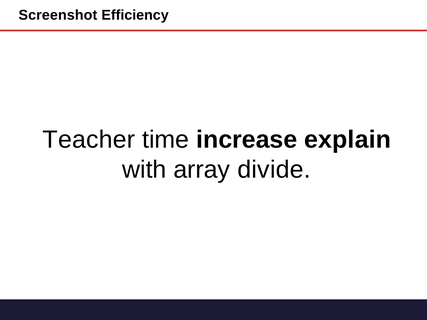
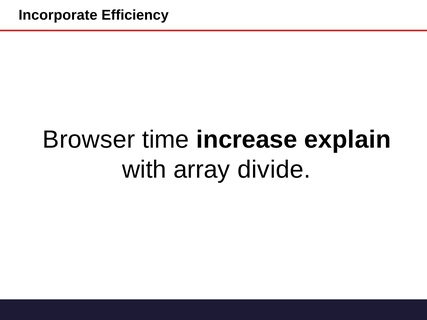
Screenshot: Screenshot -> Incorporate
Teacher: Teacher -> Browser
